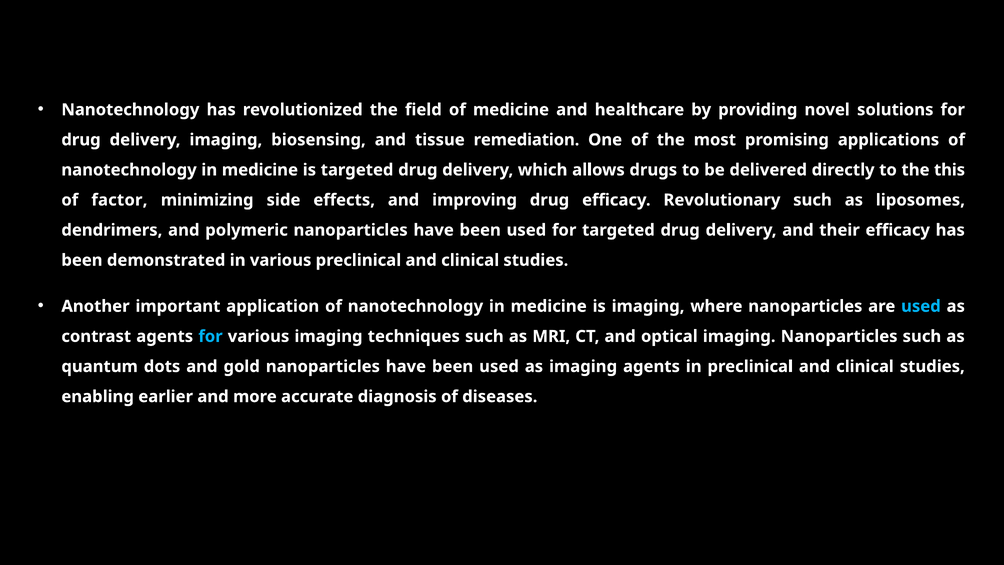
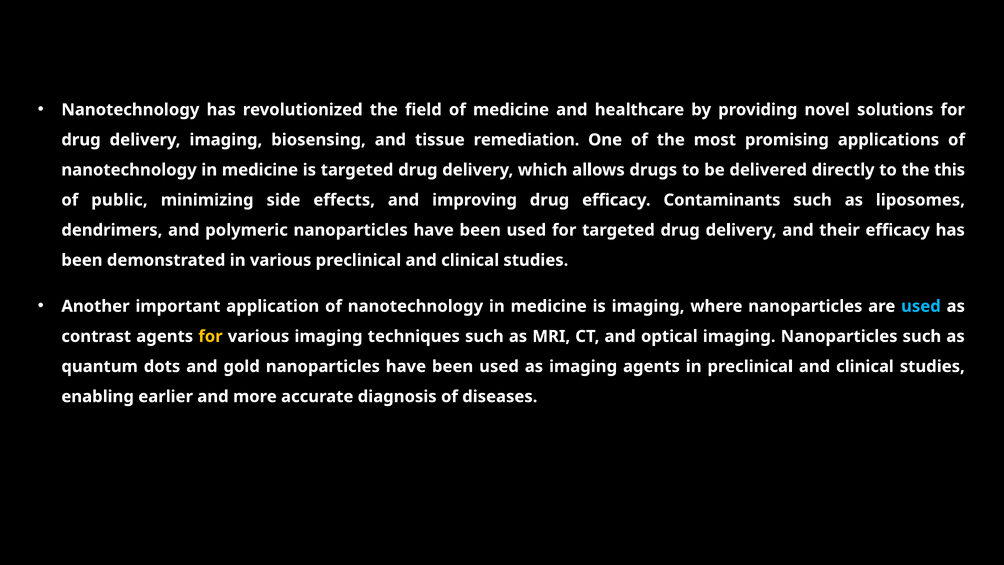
factor: factor -> public
Revolutionary: Revolutionary -> Contaminants
for at (210, 336) colour: light blue -> yellow
